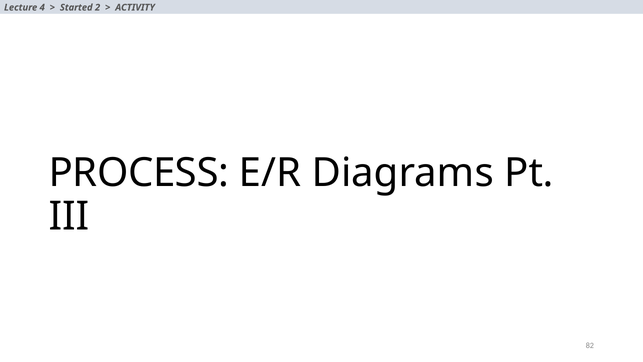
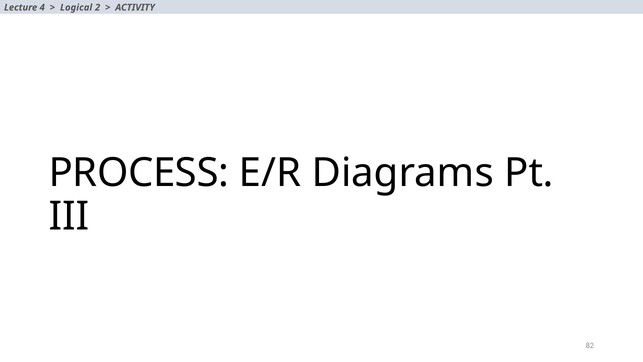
Started: Started -> Logical
